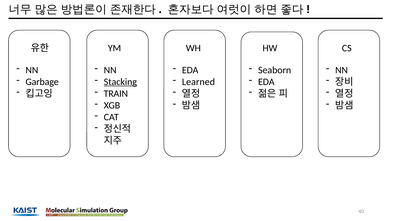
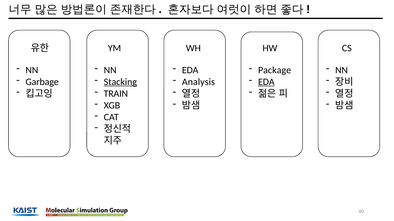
Seaborn: Seaborn -> Package
Learned: Learned -> Analysis
EDA at (266, 82) underline: none -> present
